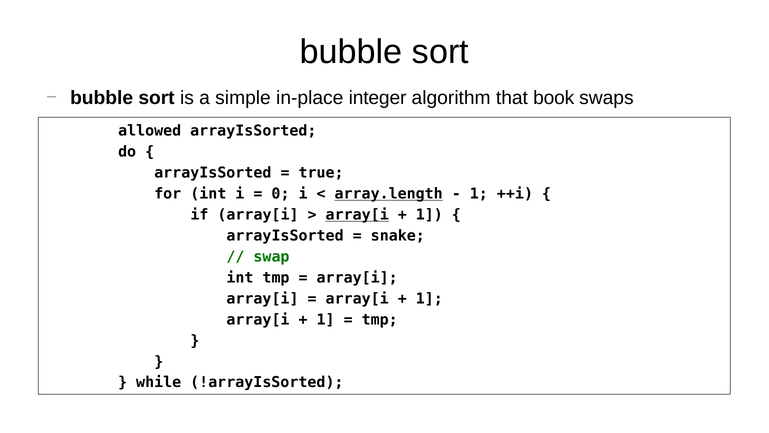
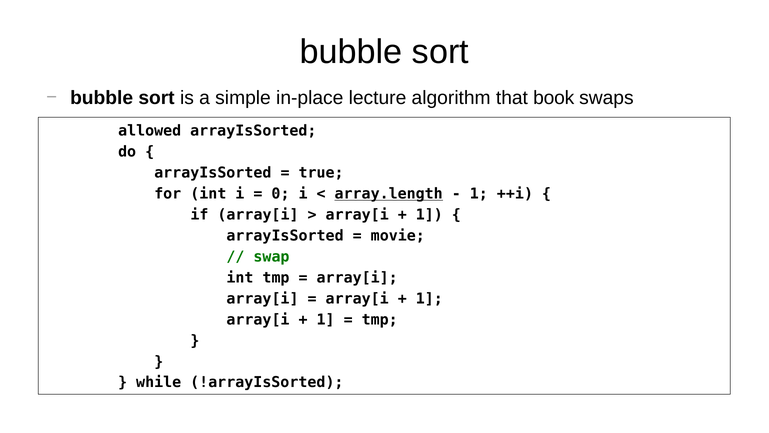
integer: integer -> lecture
array[i at (357, 215) underline: present -> none
snake: snake -> movie
